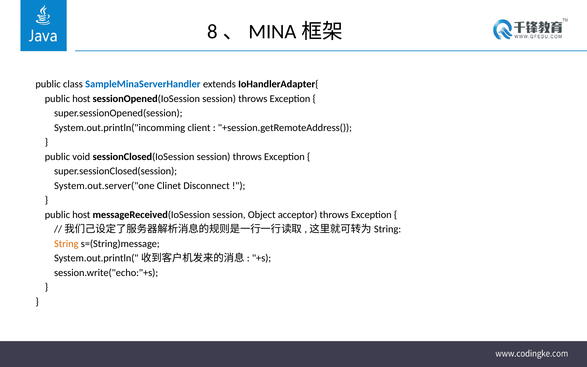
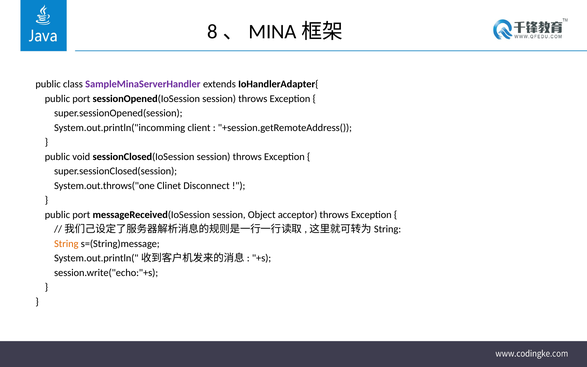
SampleMinaServerHandler colour: blue -> purple
host at (81, 99): host -> port
System.out.server("one: System.out.server("one -> System.out.throws("one
host at (81, 215): host -> port
